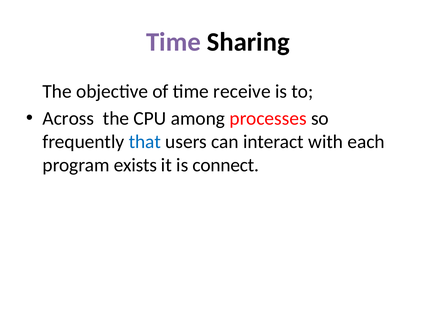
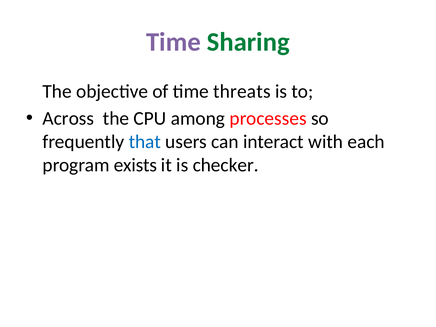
Sharing colour: black -> green
receive: receive -> threats
connect: connect -> checker
